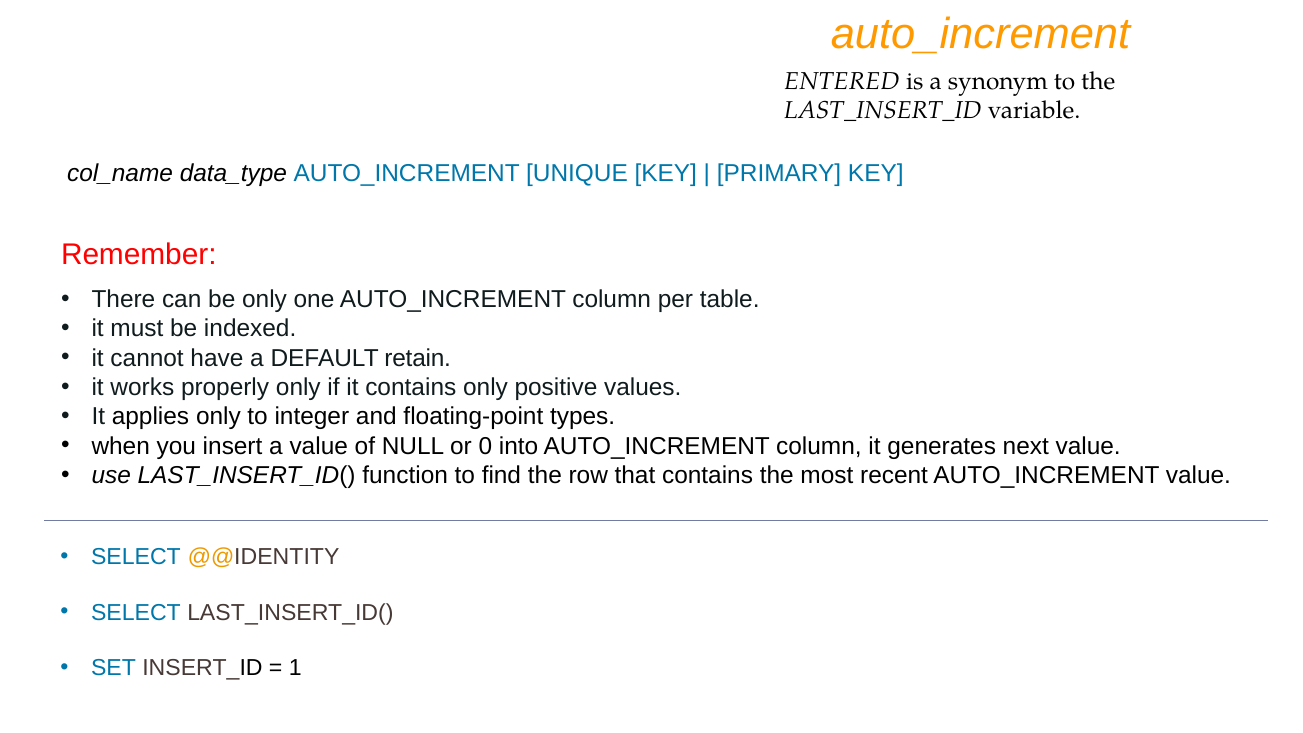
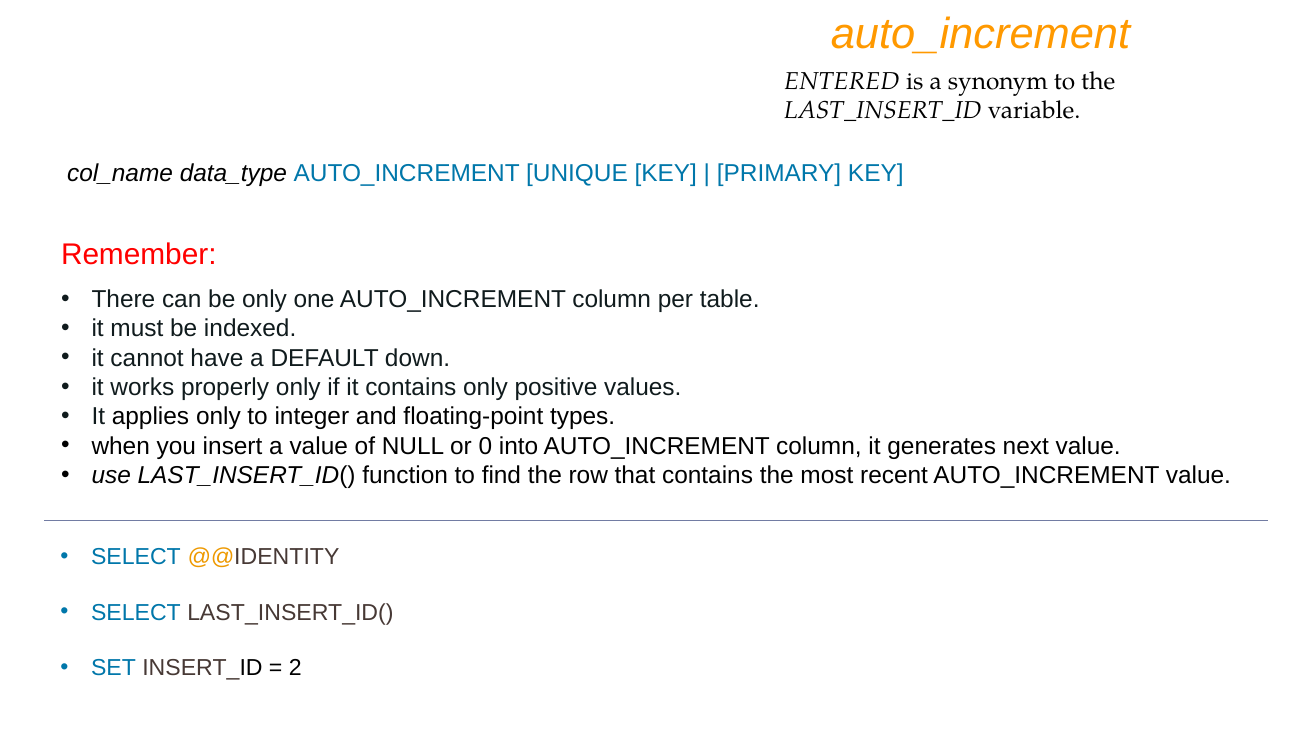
retain: retain -> down
1: 1 -> 2
